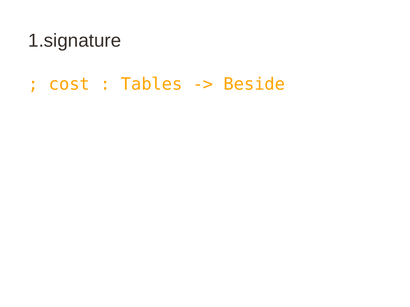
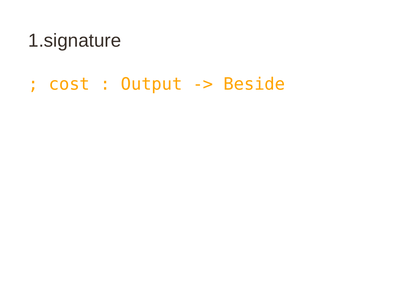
Tables: Tables -> Output
